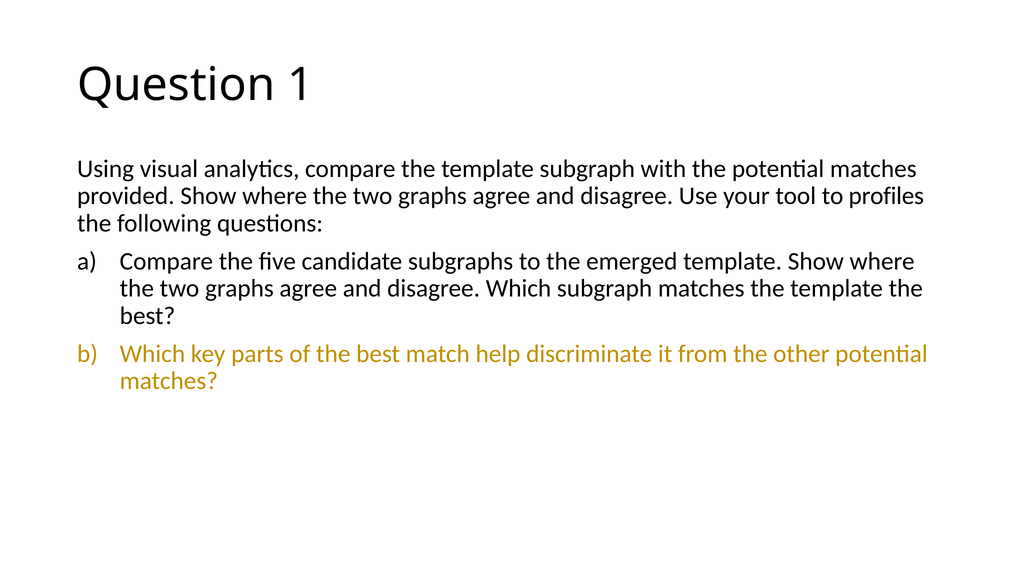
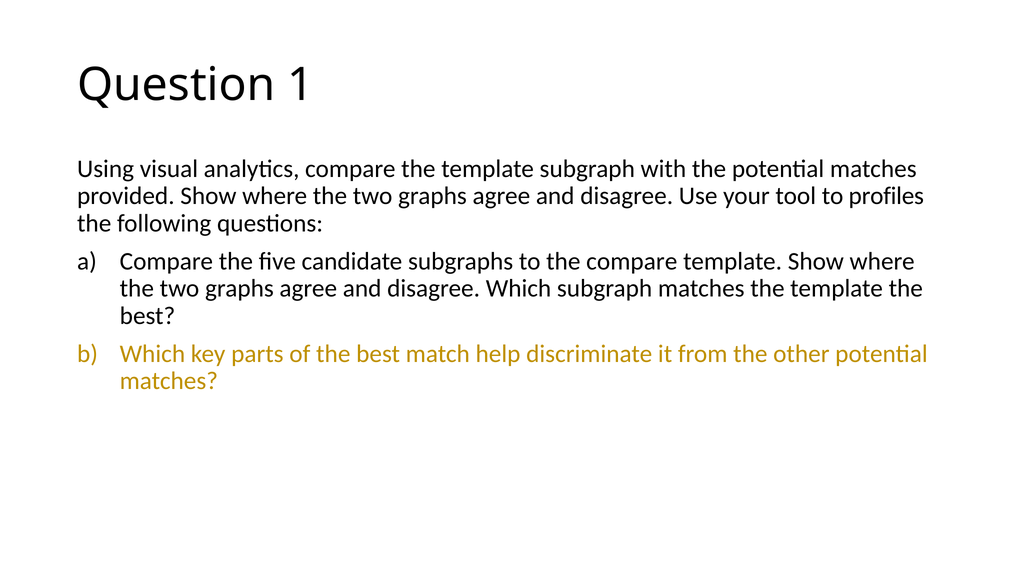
the emerged: emerged -> compare
